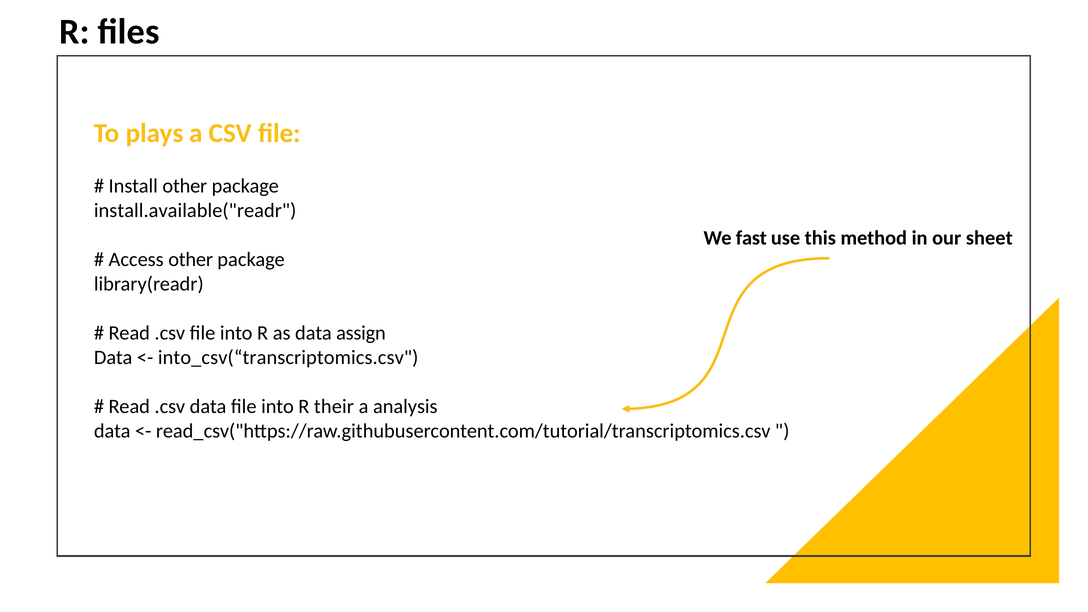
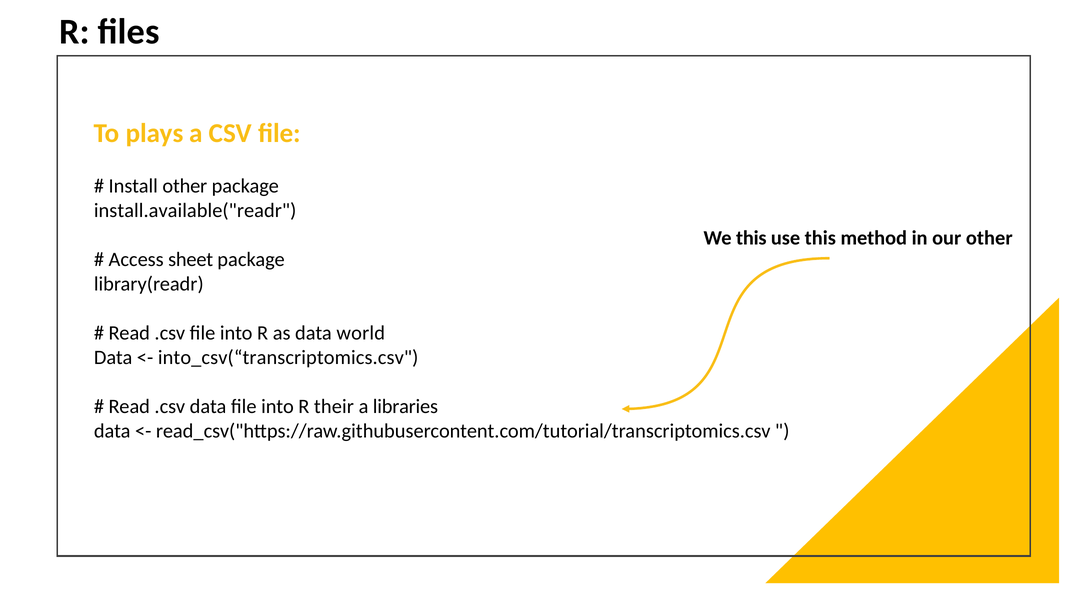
We fast: fast -> this
our sheet: sheet -> other
Access other: other -> sheet
assign: assign -> world
analysis: analysis -> libraries
